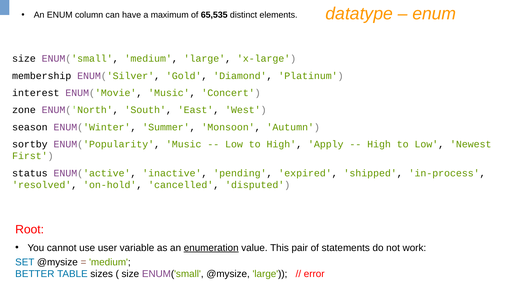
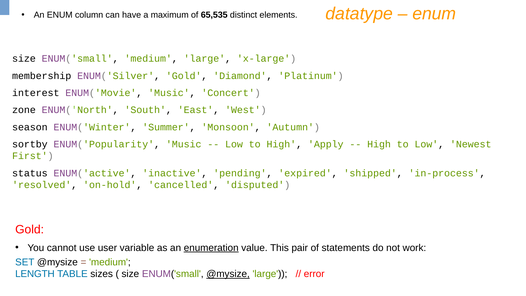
Root at (30, 229): Root -> Gold
BETTER: BETTER -> LENGTH
@mysize at (228, 274) underline: none -> present
